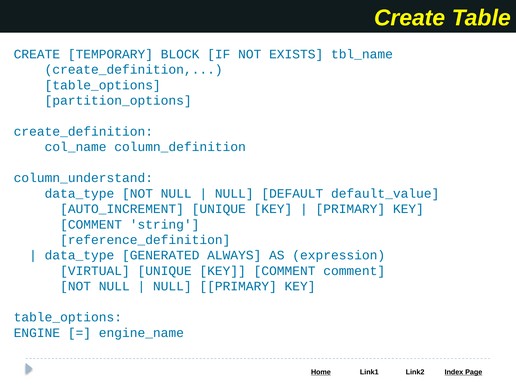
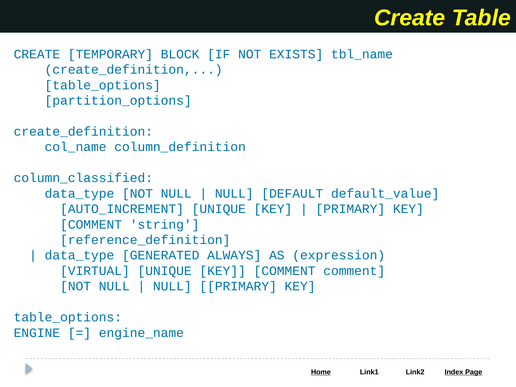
column_understand: column_understand -> column_classified
